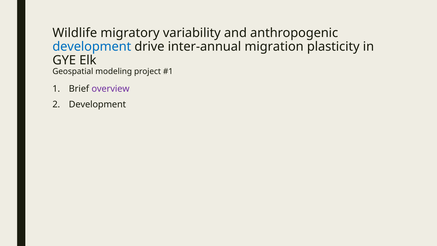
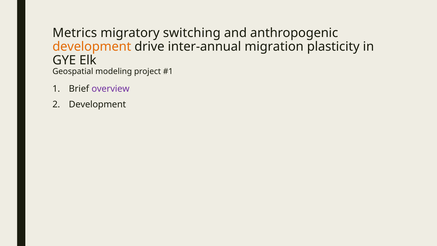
Wildlife: Wildlife -> Metrics
variability: variability -> switching
development at (92, 47) colour: blue -> orange
